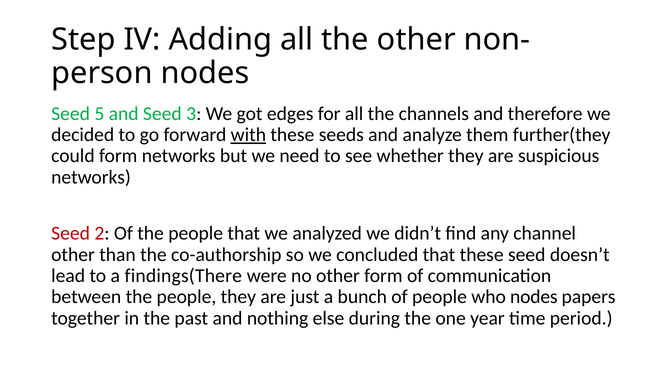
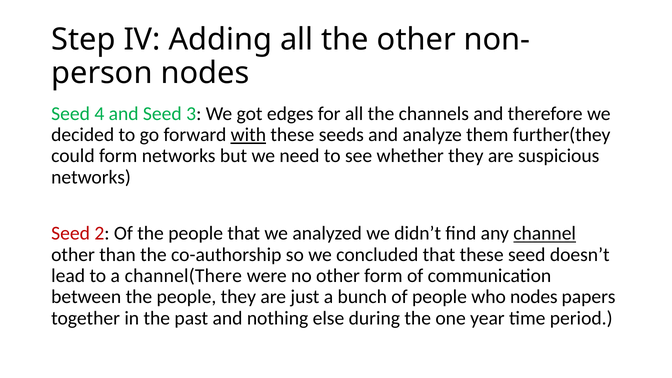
5: 5 -> 4
channel underline: none -> present
findings(There: findings(There -> channel(There
